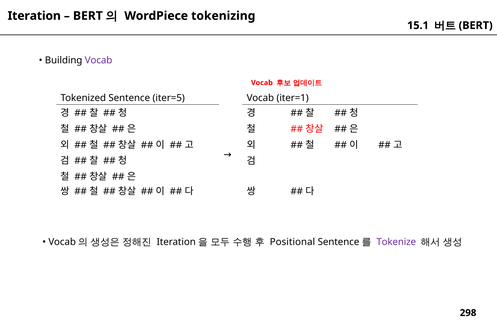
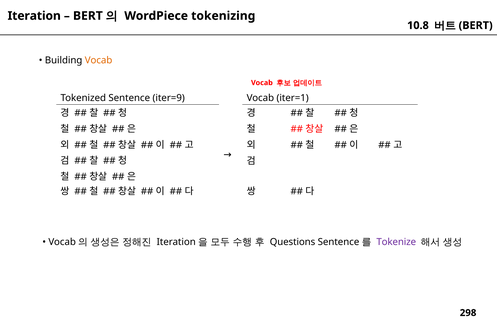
15.1: 15.1 -> 10.8
Vocab at (99, 60) colour: purple -> orange
iter=5: iter=5 -> iter=9
Positional: Positional -> Questions
